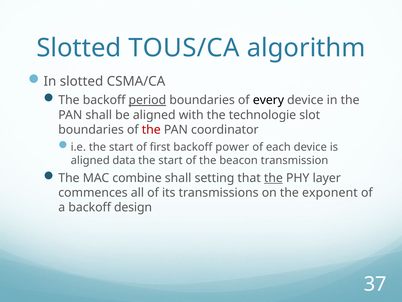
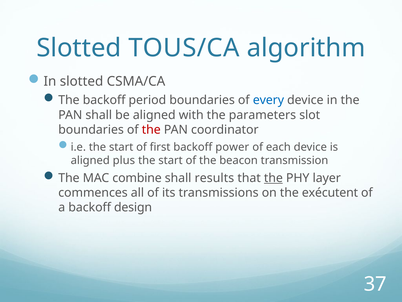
period underline: present -> none
every colour: black -> blue
technologie: technologie -> parameters
data: data -> plus
setting: setting -> results
exponent: exponent -> exécutent
